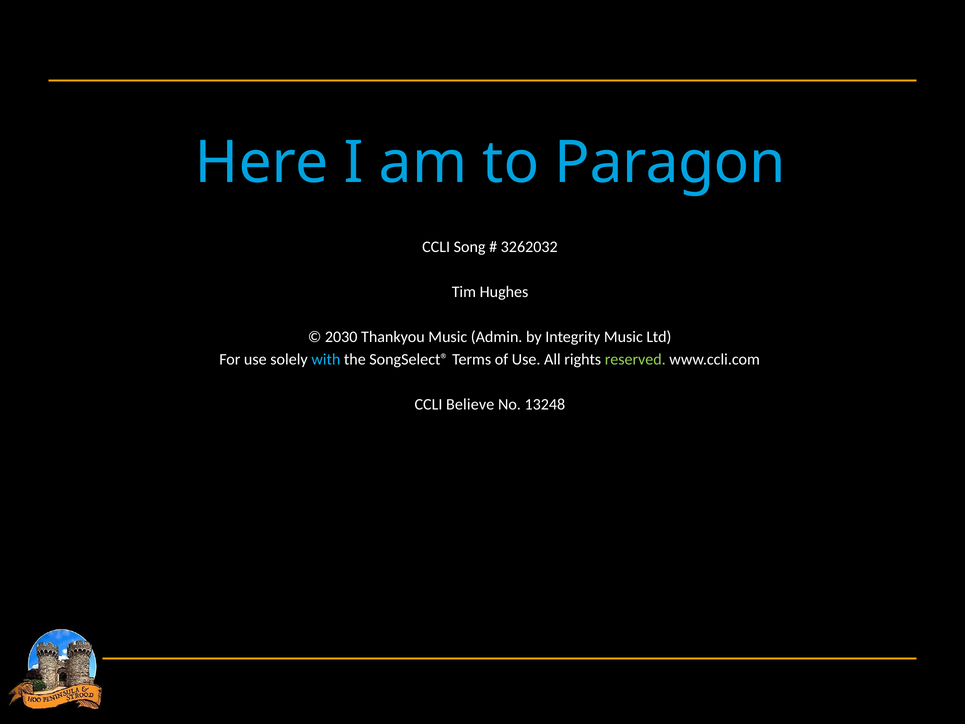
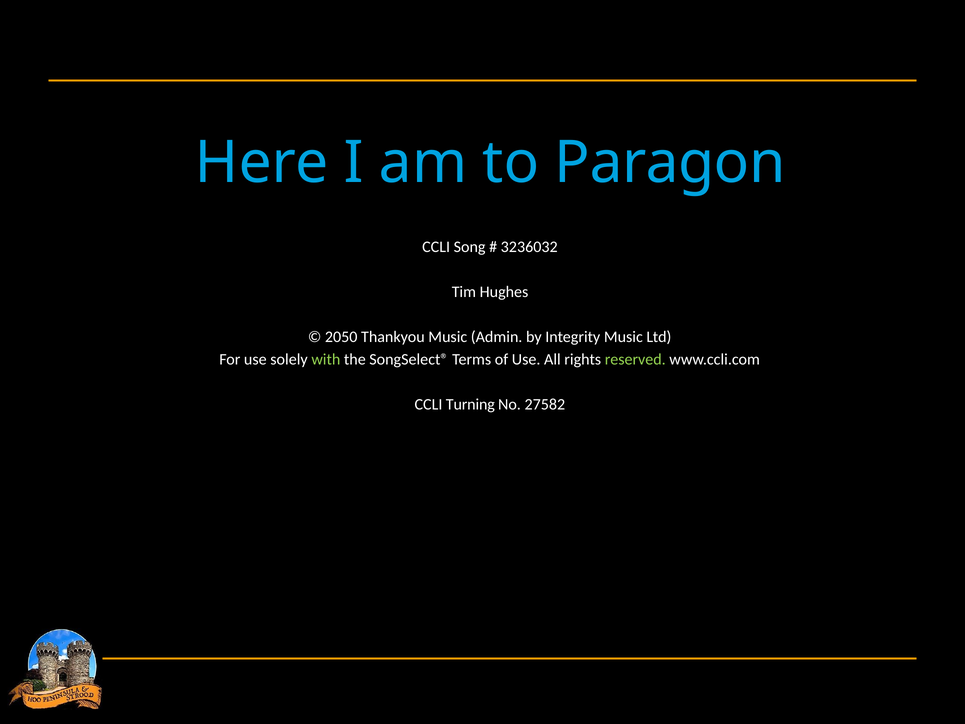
3262032: 3262032 -> 3236032
2030: 2030 -> 2050
with colour: light blue -> light green
Believe: Believe -> Turning
13248: 13248 -> 27582
